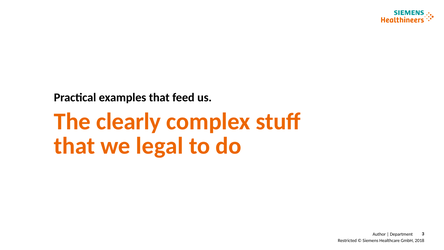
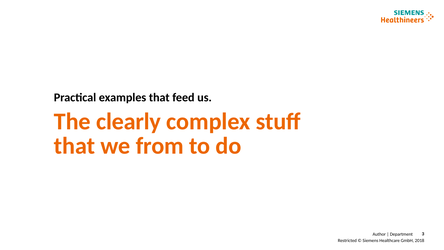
legal: legal -> from
